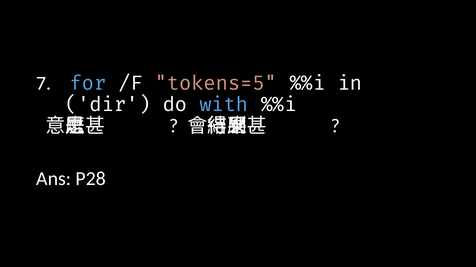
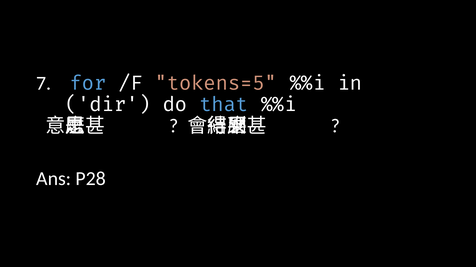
with: with -> that
